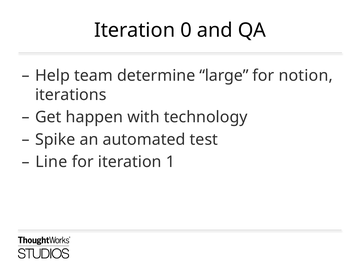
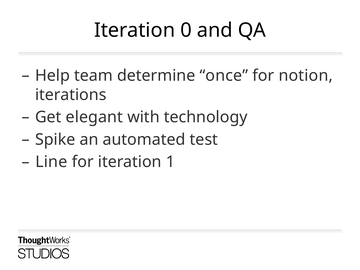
large: large -> once
happen: happen -> elegant
